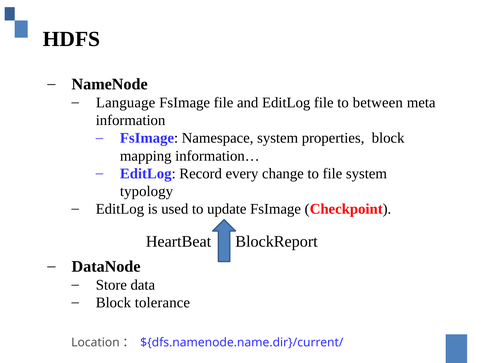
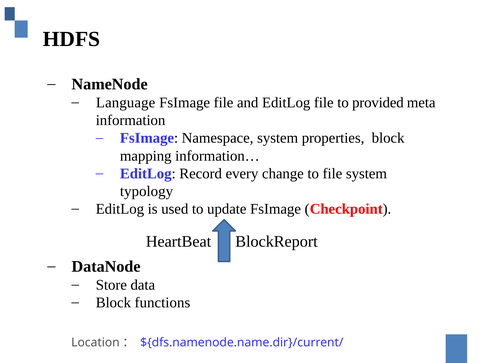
between: between -> provided
tolerance: tolerance -> functions
